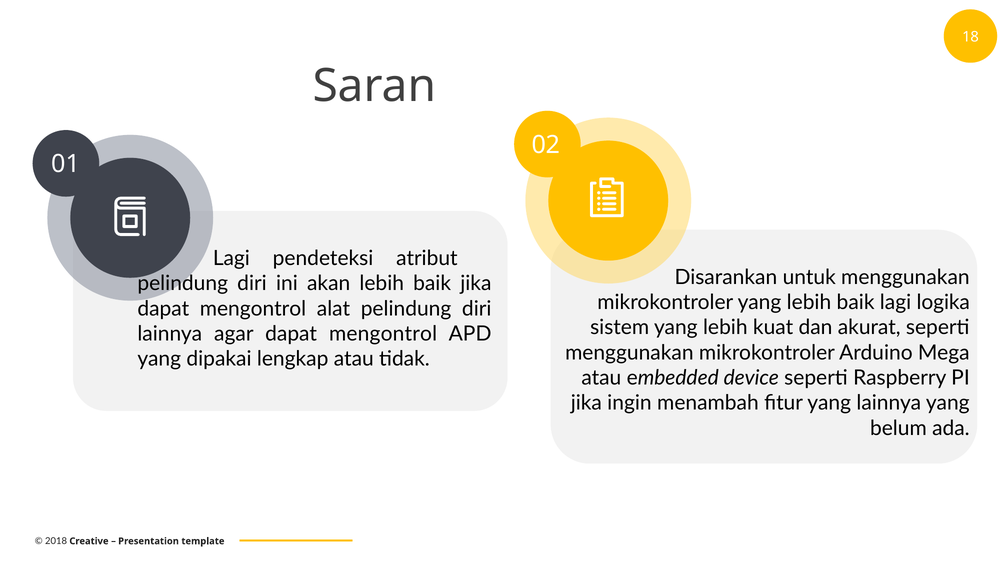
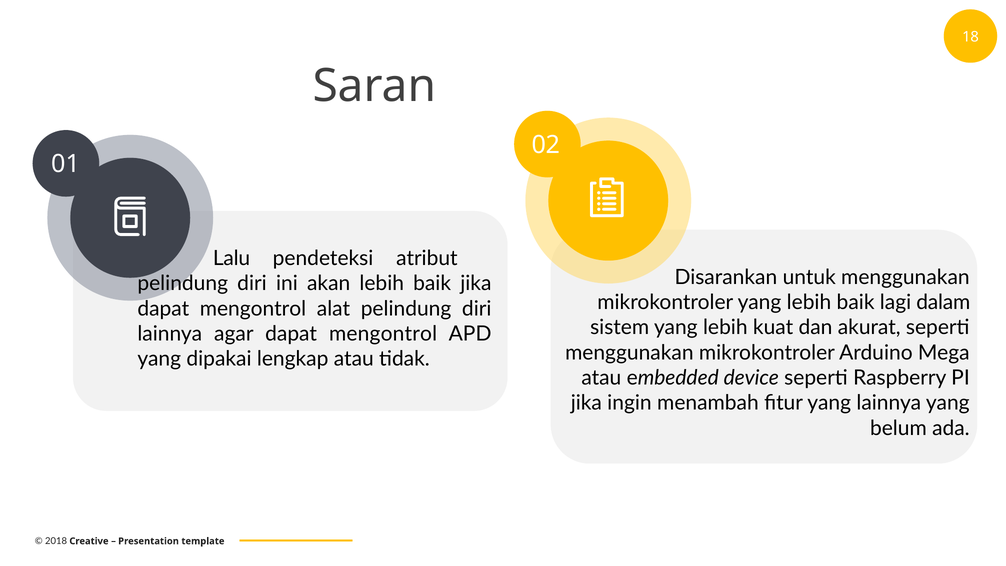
Lagi at (231, 258): Lagi -> Lalu
logika: logika -> dalam
